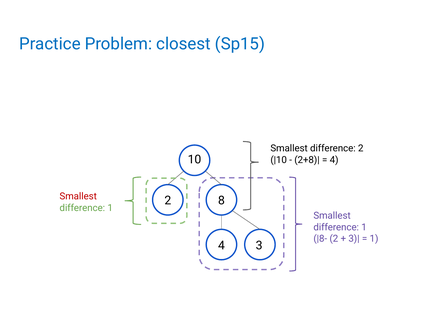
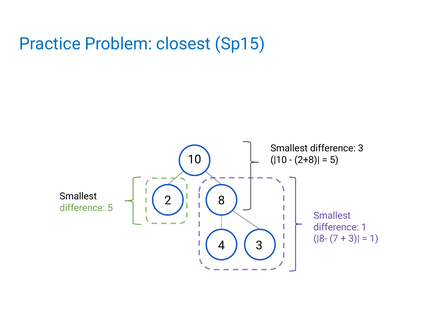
difference 2: 2 -> 3
4 at (334, 160): 4 -> 5
Smallest at (78, 197) colour: red -> black
1 at (110, 208): 1 -> 5
2 at (334, 239): 2 -> 7
